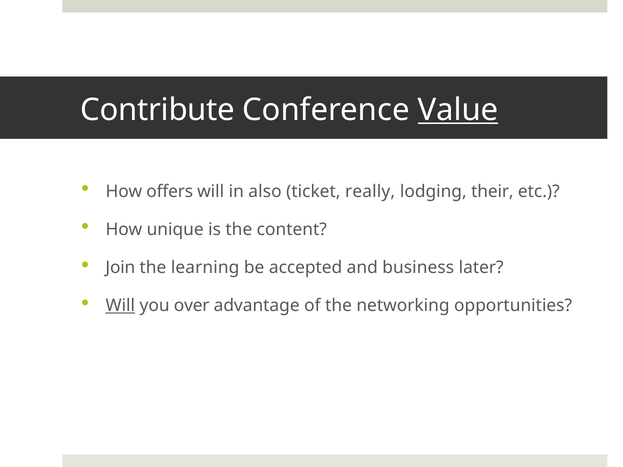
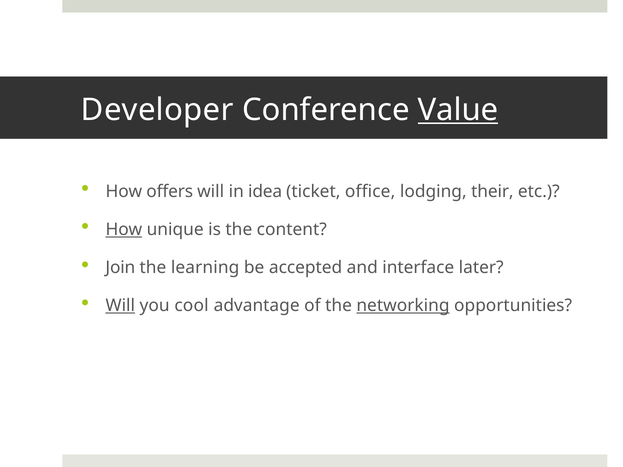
Contribute: Contribute -> Developer
also: also -> idea
really: really -> office
How at (124, 230) underline: none -> present
business: business -> interface
over: over -> cool
networking underline: none -> present
